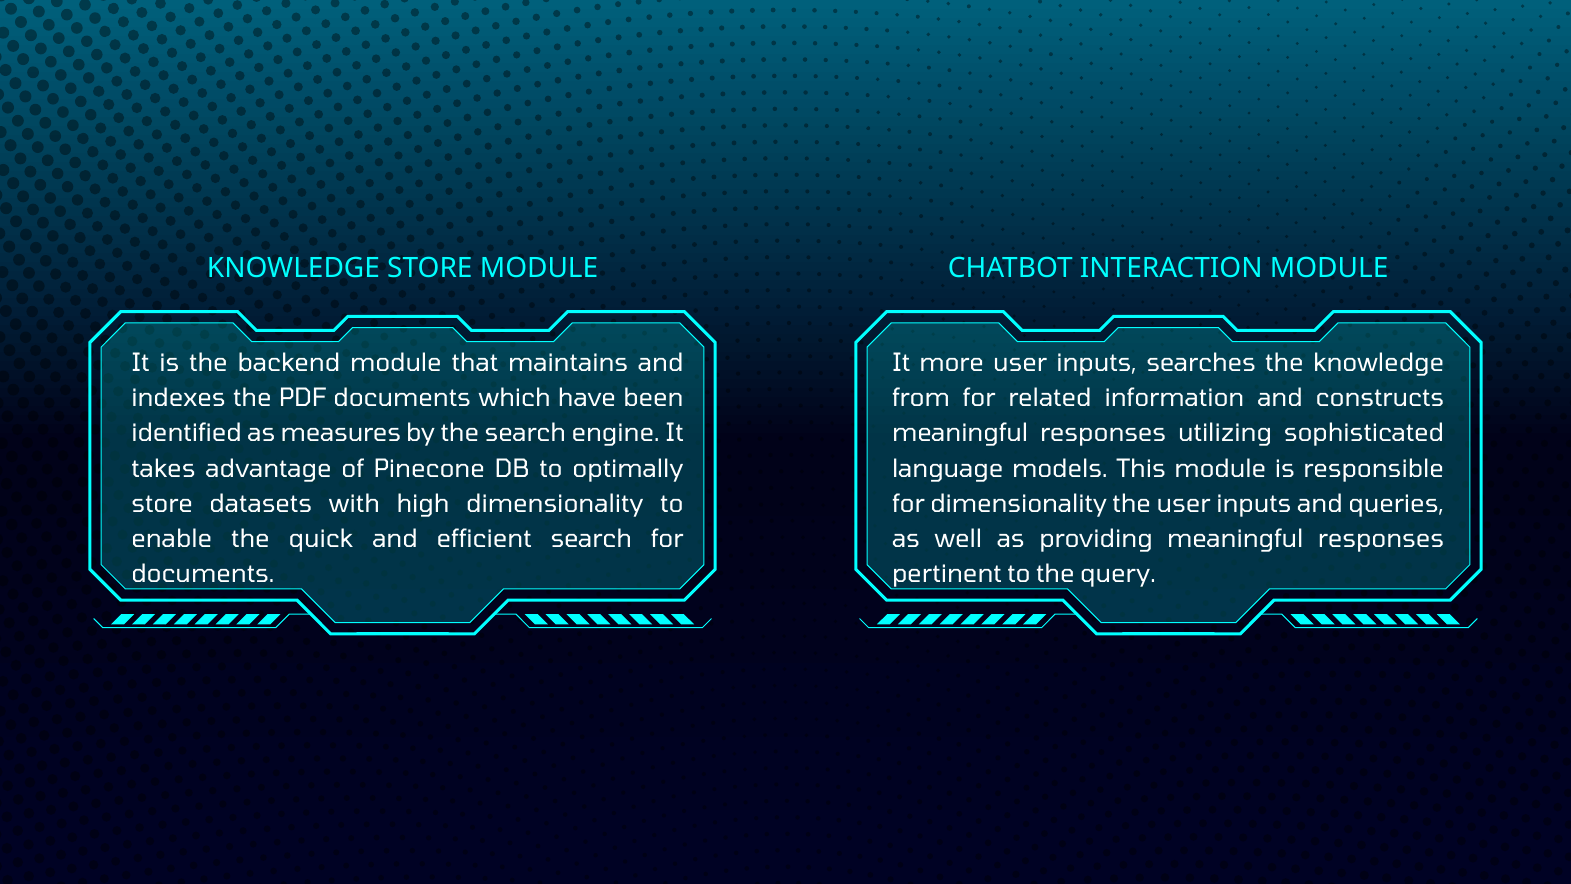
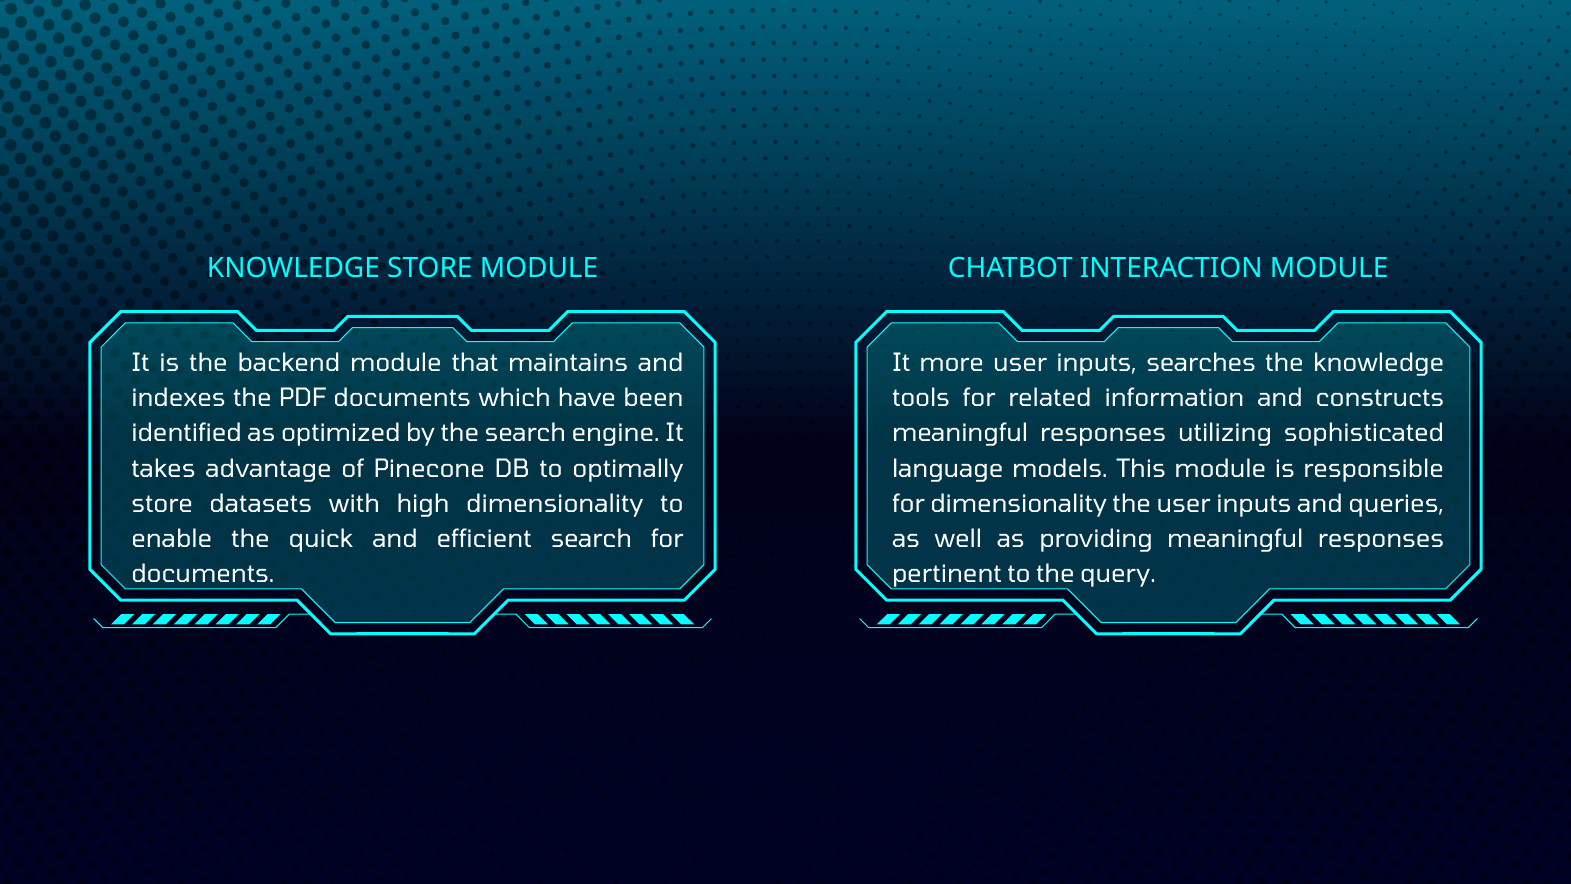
from: from -> tools
measures: measures -> optimized
